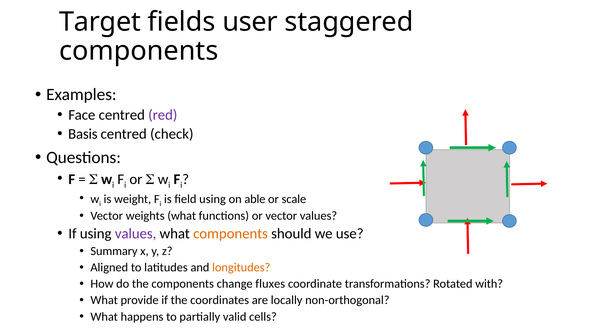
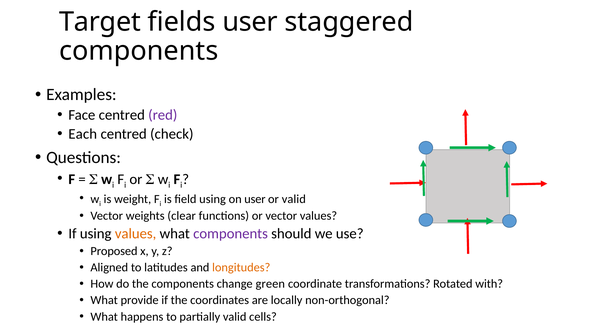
Basis: Basis -> Each
on able: able -> user
or scale: scale -> valid
weights what: what -> clear
values at (136, 234) colour: purple -> orange
components at (231, 234) colour: orange -> purple
Summary: Summary -> Proposed
fluxes: fluxes -> green
